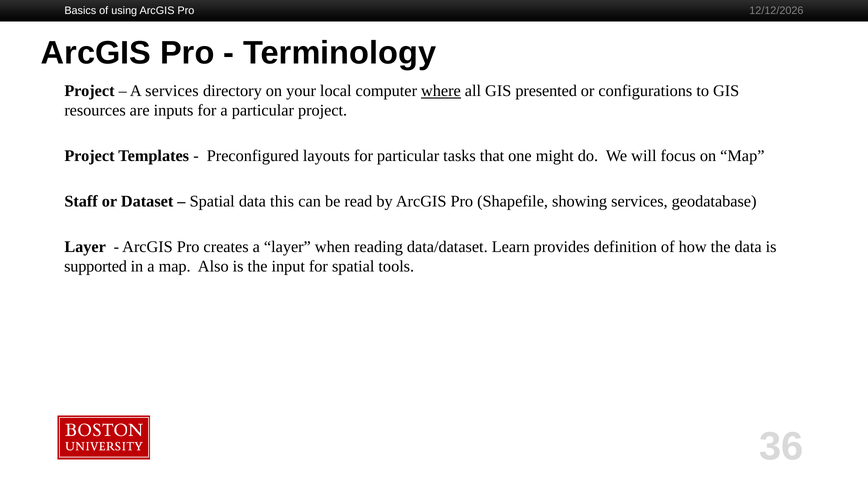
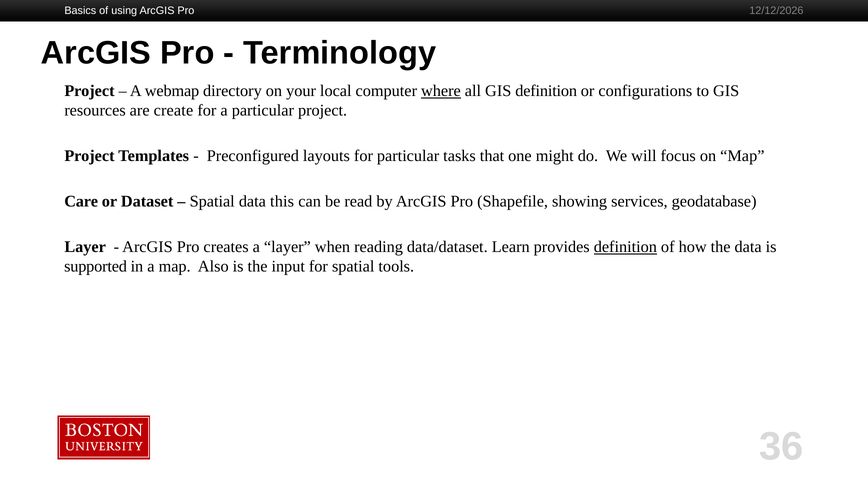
A services: services -> webmap
GIS presented: presented -> definition
inputs: inputs -> create
Staff: Staff -> Care
definition at (625, 247) underline: none -> present
